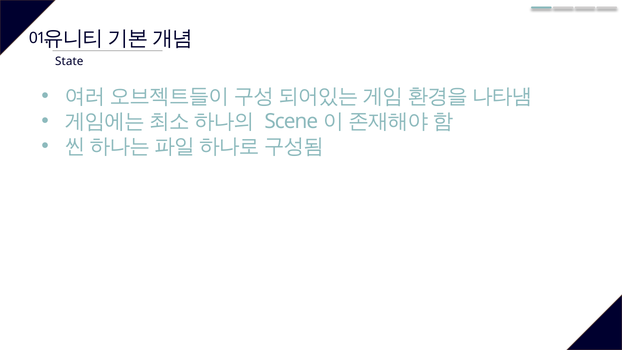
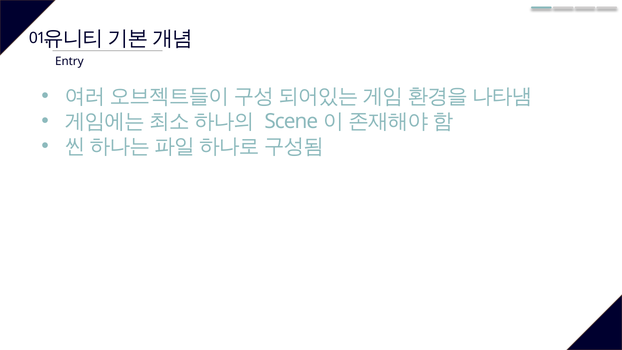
State: State -> Entry
